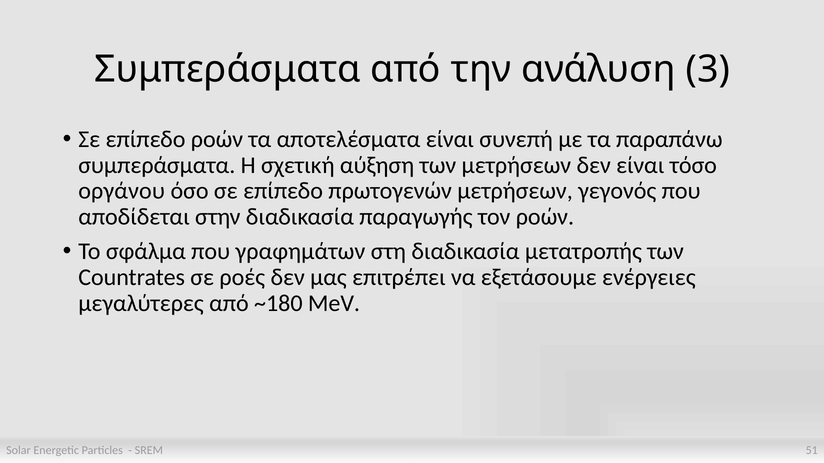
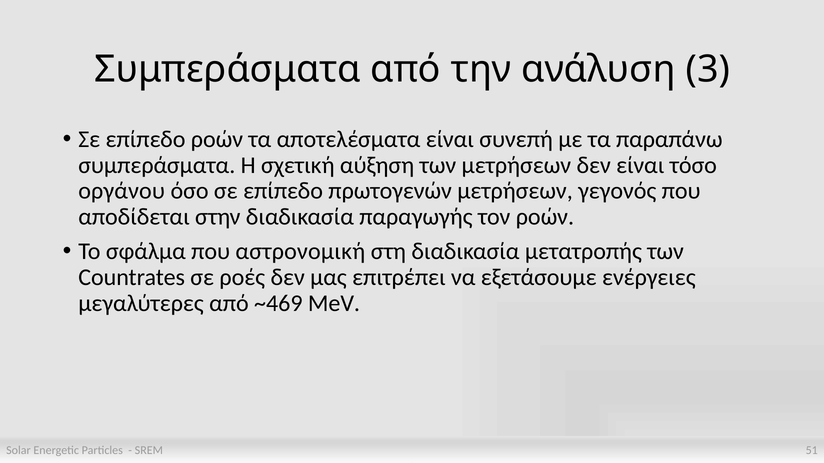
γραφημάτων: γραφημάτων -> αστρονομική
~180: ~180 -> ~469
